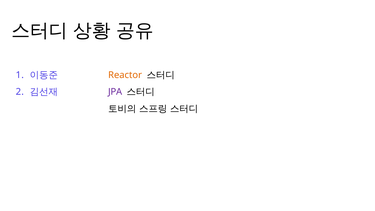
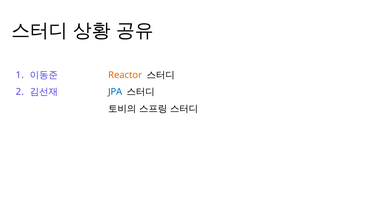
JPA colour: purple -> blue
